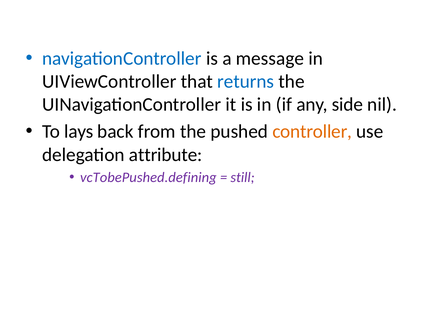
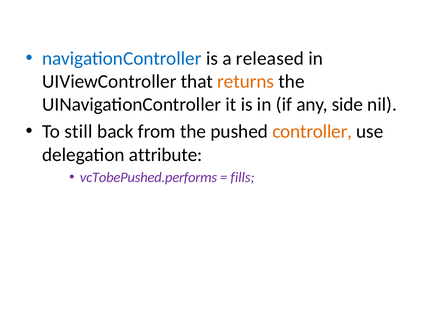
message: message -> released
returns colour: blue -> orange
lays: lays -> still
vcTobePushed.defining: vcTobePushed.defining -> vcTobePushed.performs
still: still -> fills
